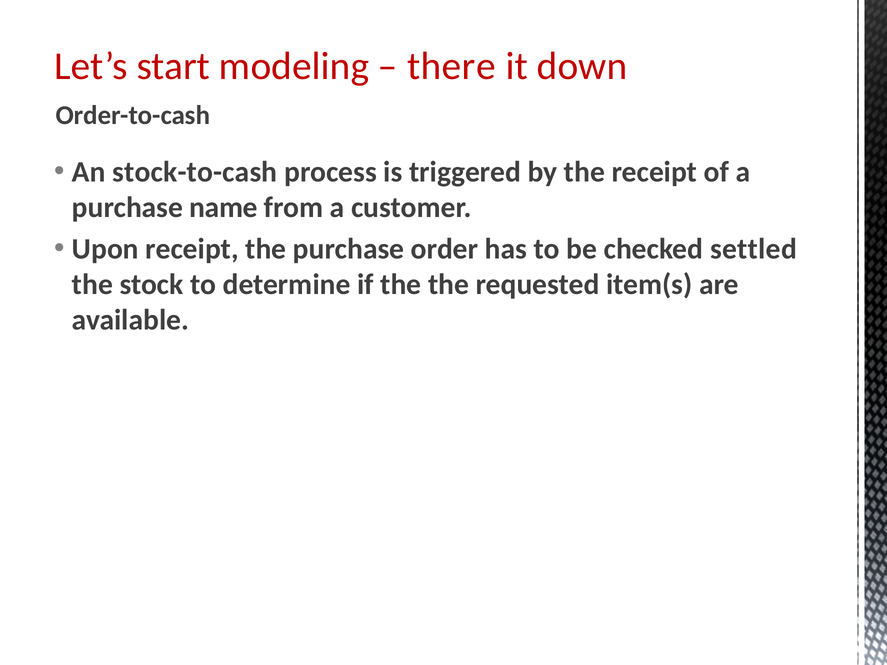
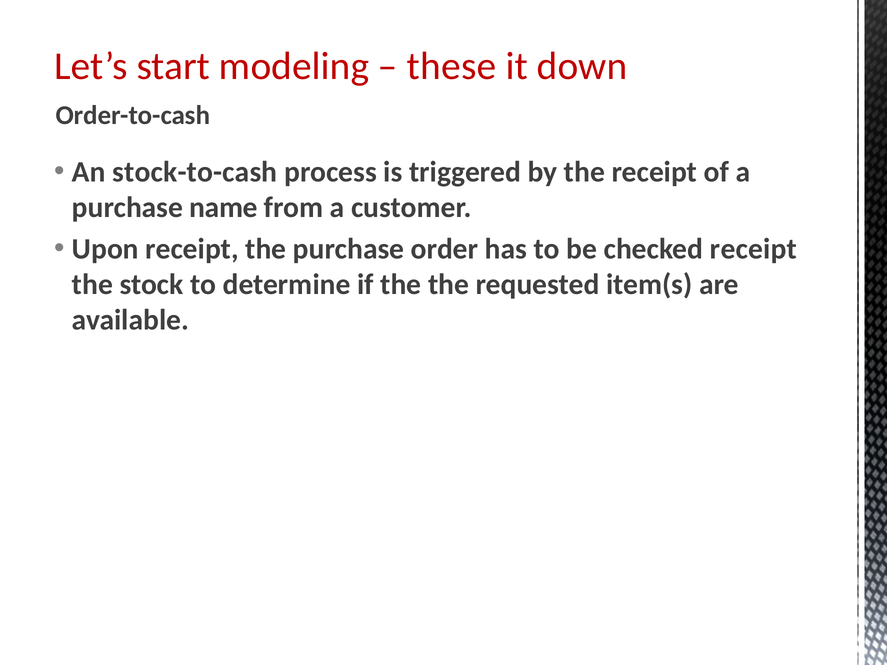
there: there -> these
checked settled: settled -> receipt
